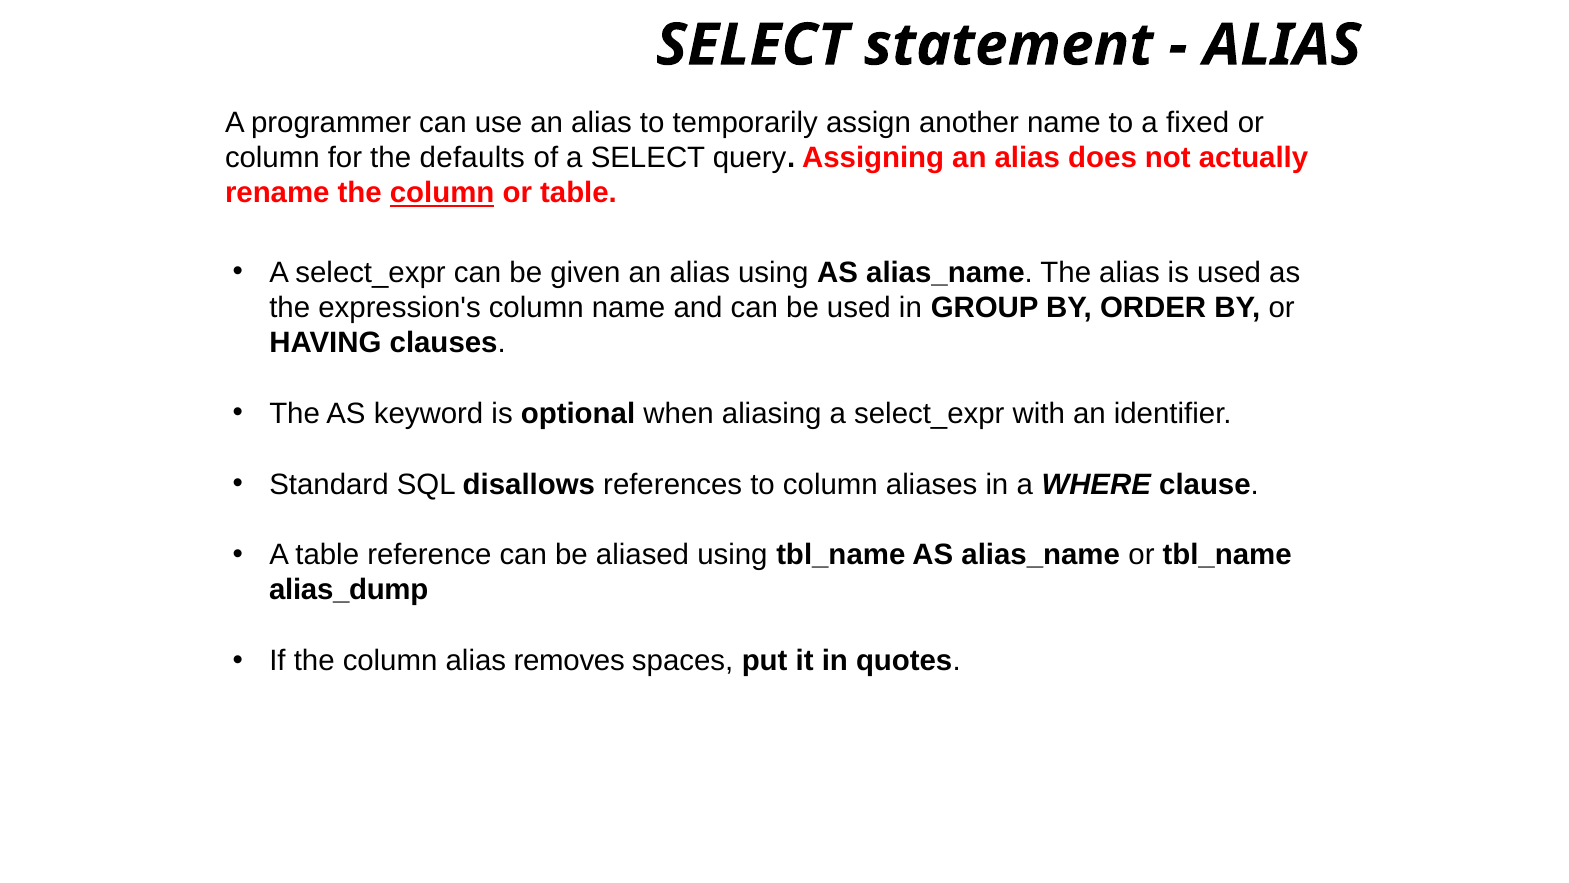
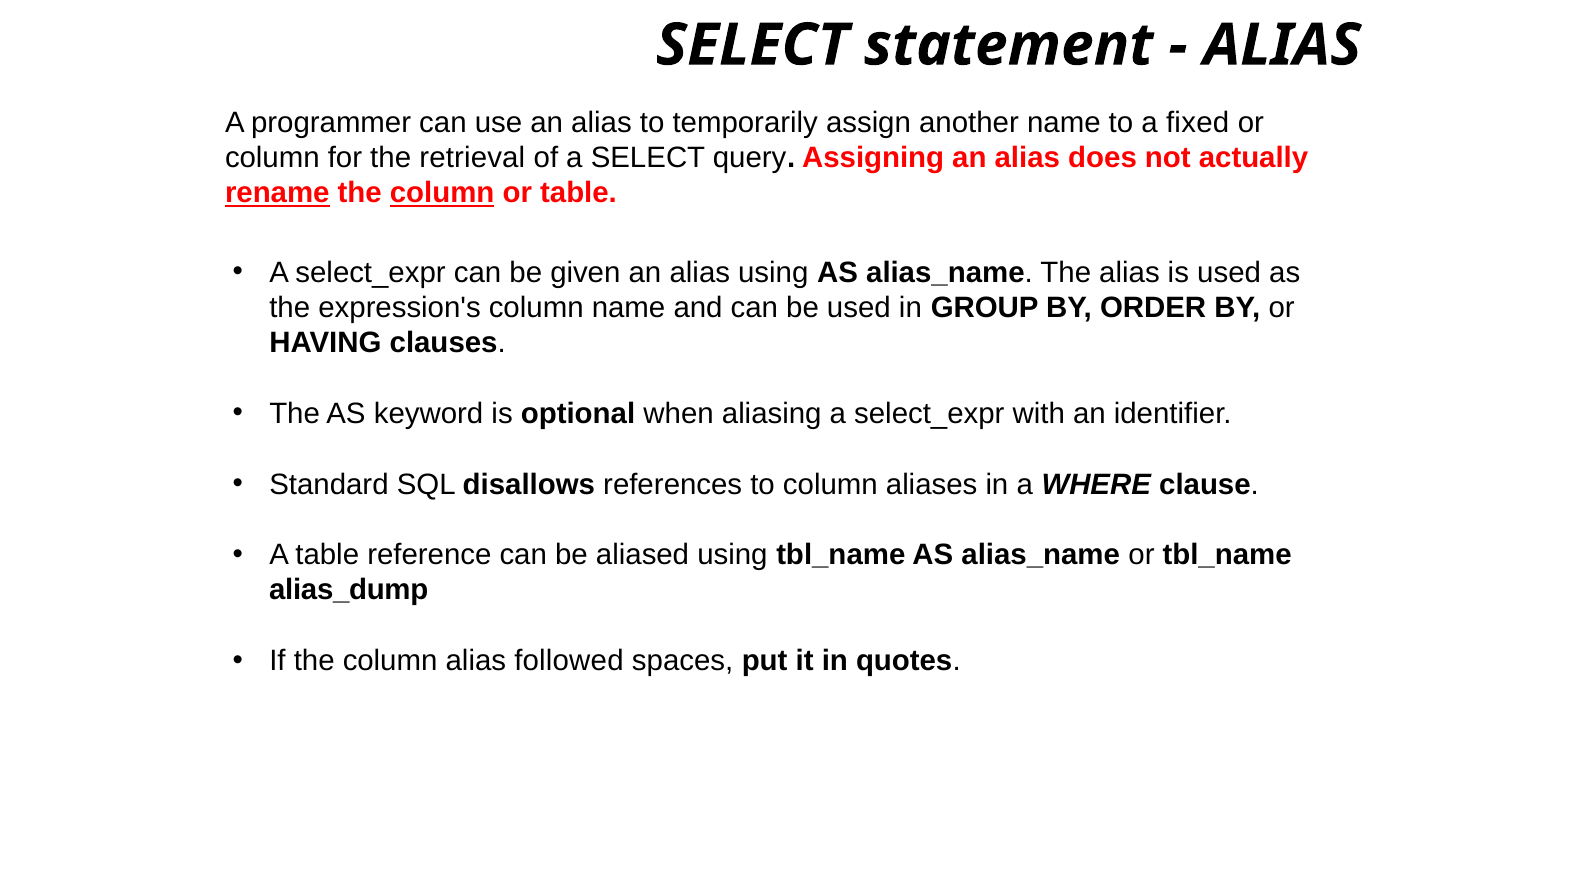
defaults: defaults -> retrieval
rename underline: none -> present
removes: removes -> followed
